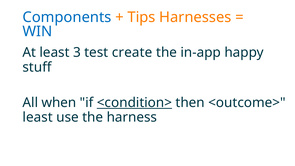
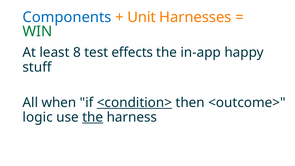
Tips: Tips -> Unit
WIN colour: blue -> green
3: 3 -> 8
create: create -> effects
least at (38, 117): least -> logic
the at (93, 117) underline: none -> present
